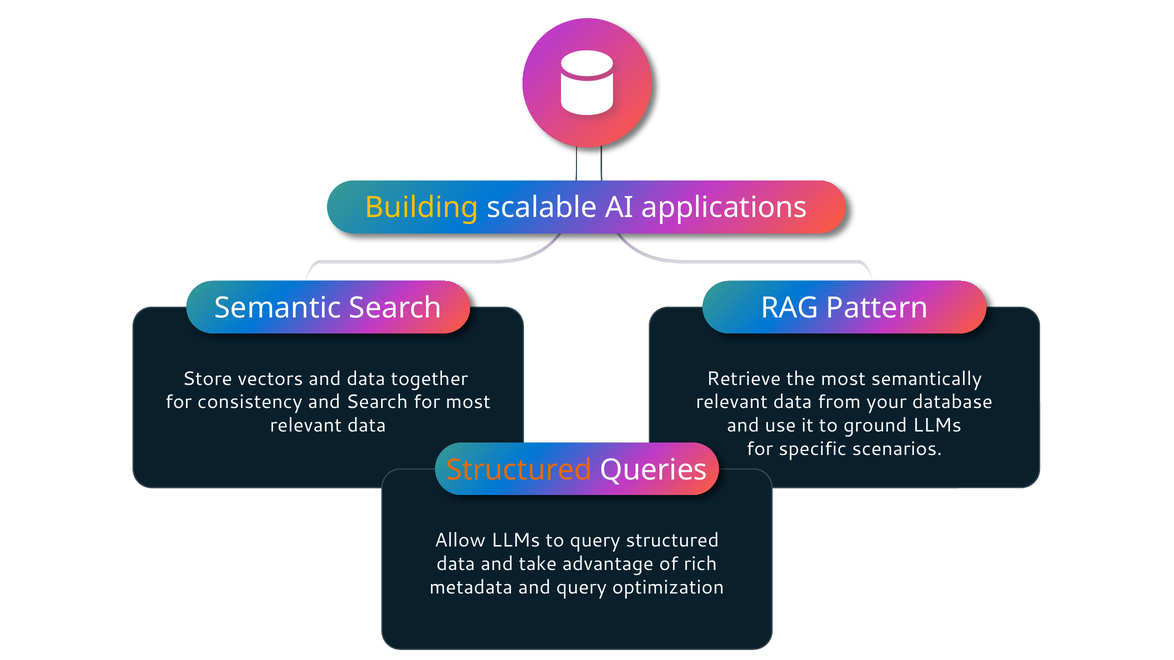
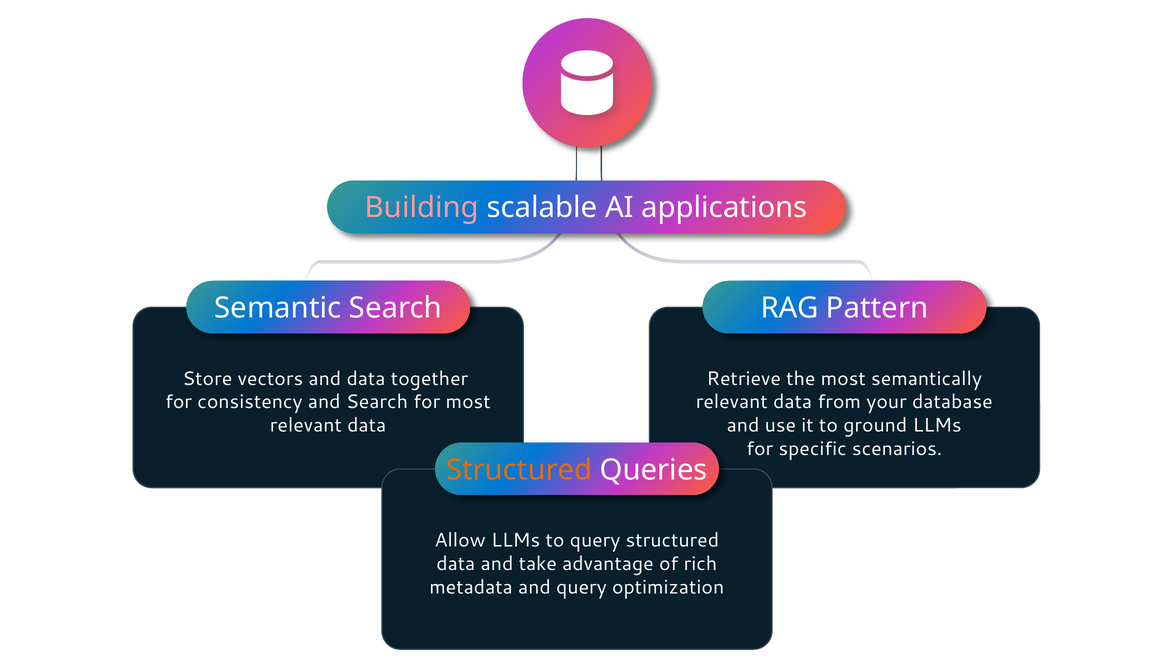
Building colour: yellow -> pink
